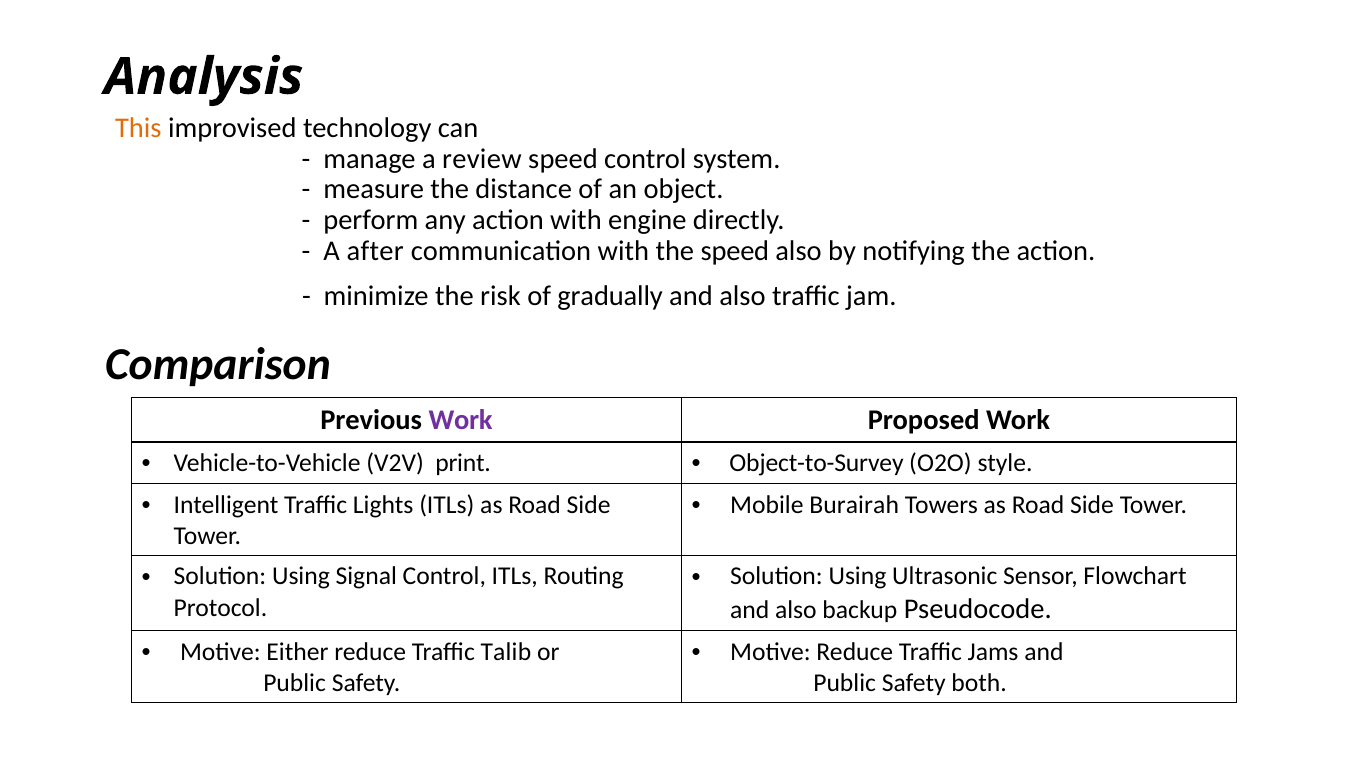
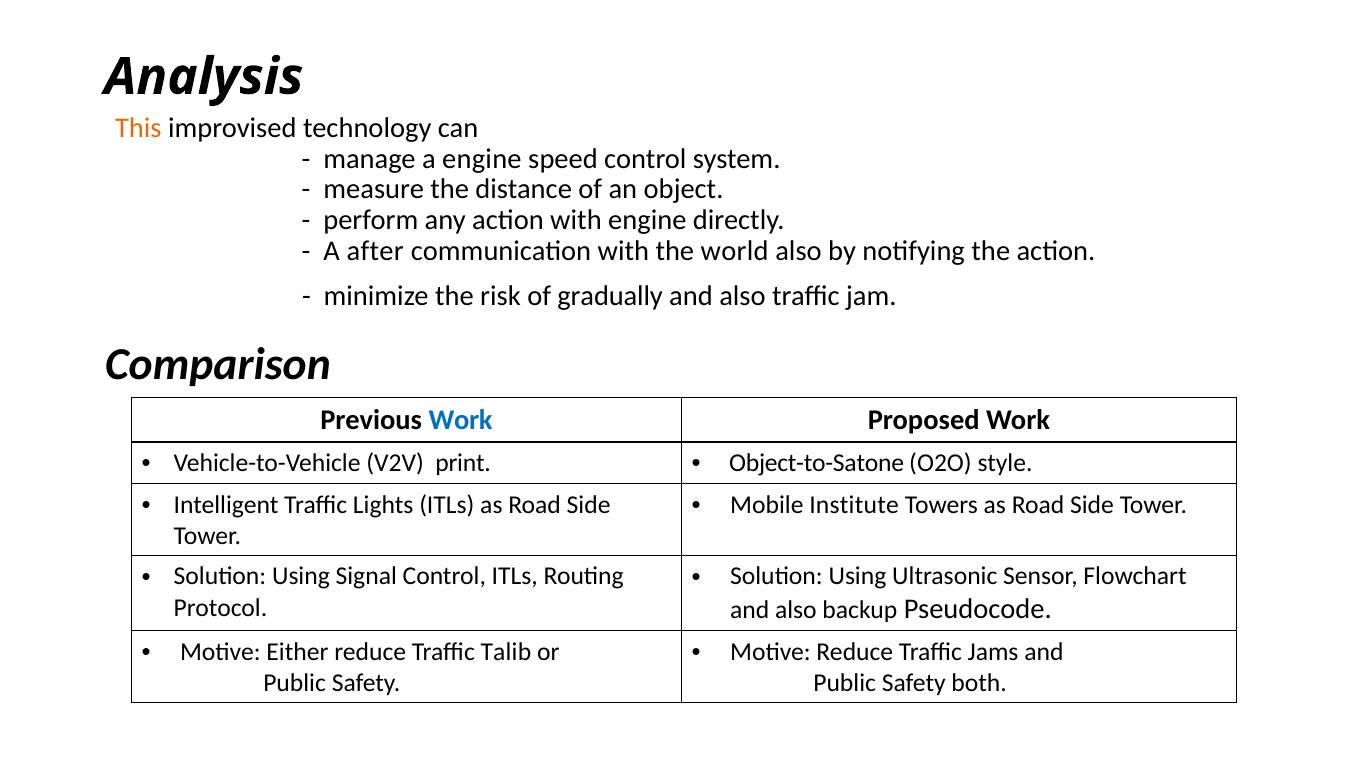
a review: review -> engine
the speed: speed -> world
Work at (461, 420) colour: purple -> blue
Object-to-Survey: Object-to-Survey -> Object-to-Satone
Burairah: Burairah -> Institute
